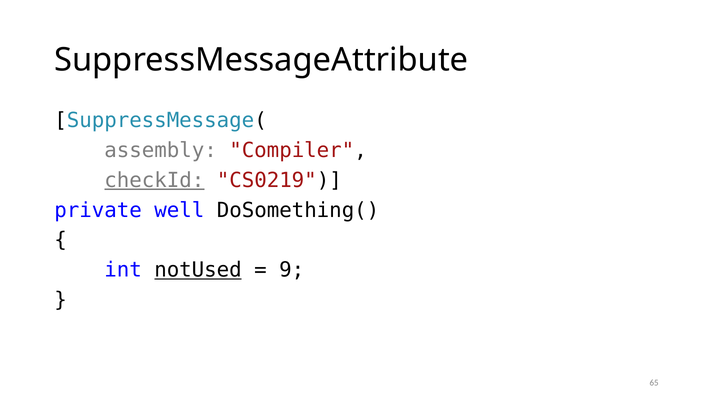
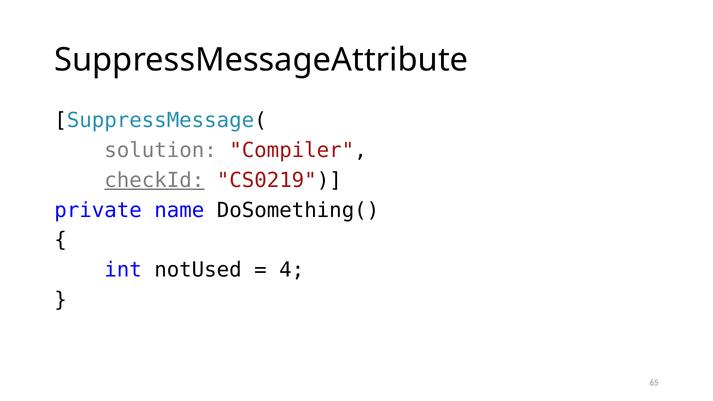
assembly: assembly -> solution
well: well -> name
notUsed underline: present -> none
9: 9 -> 4
